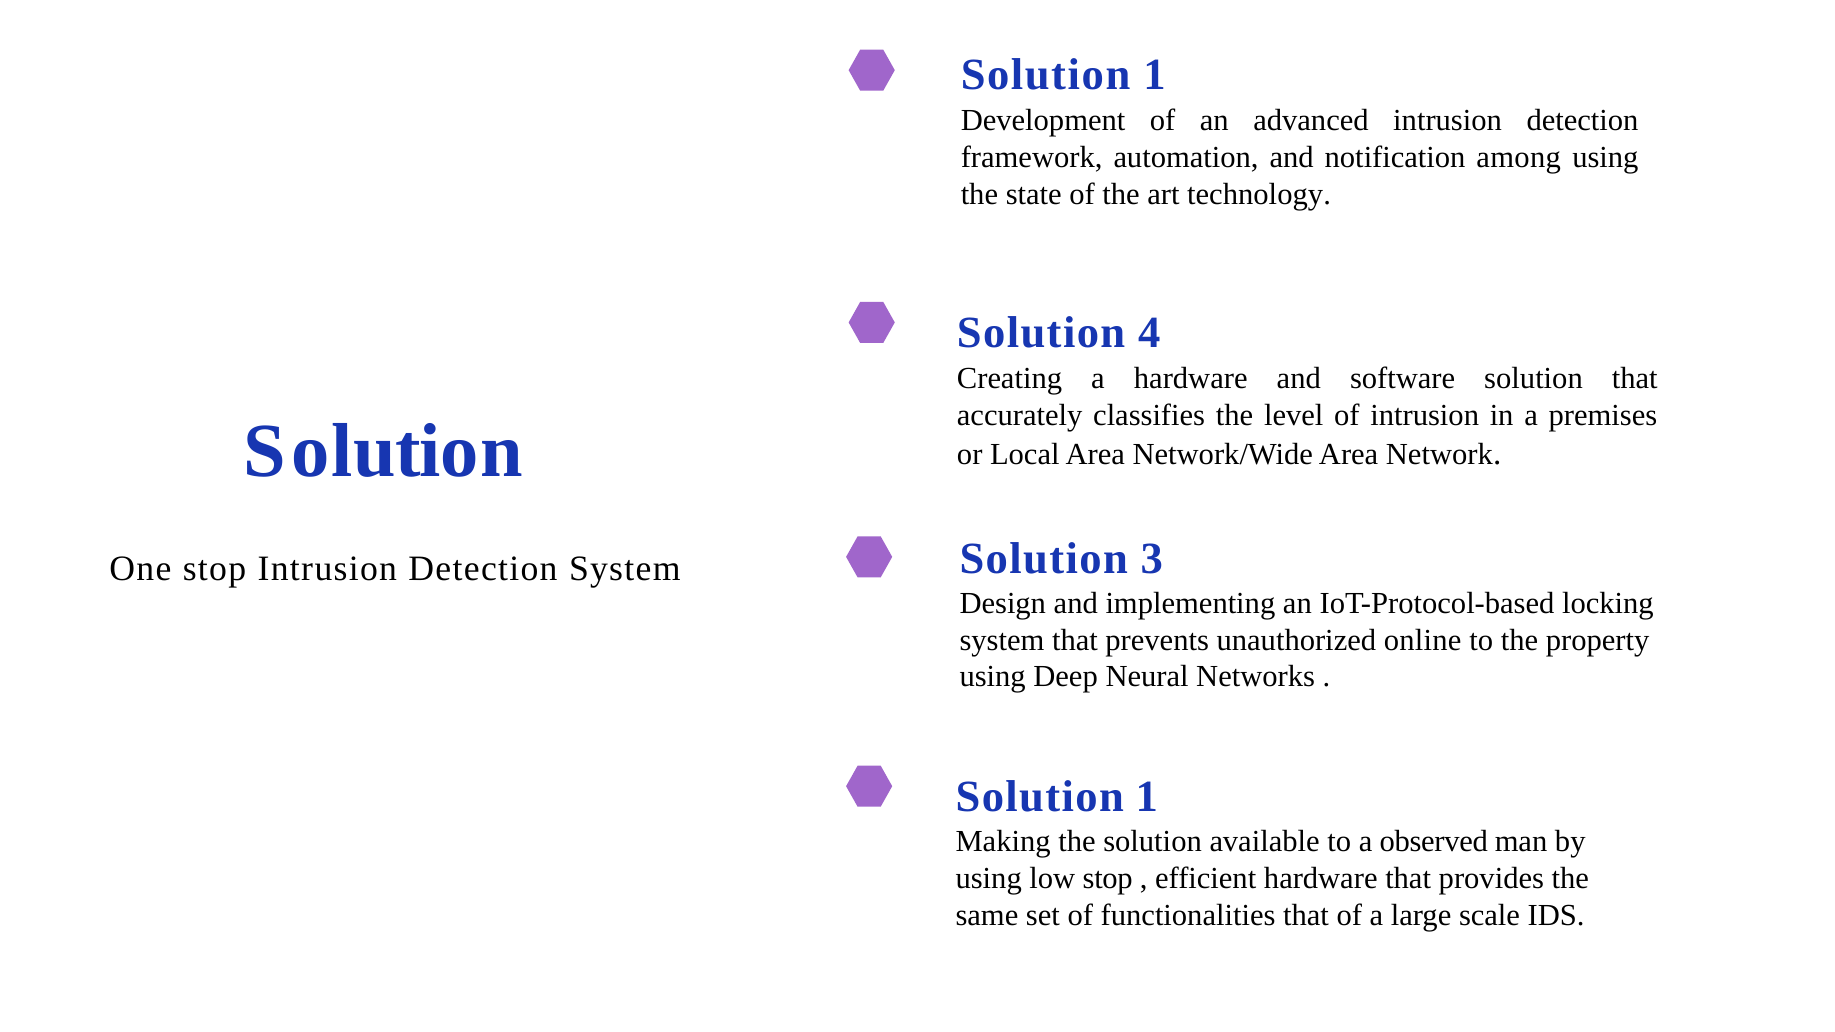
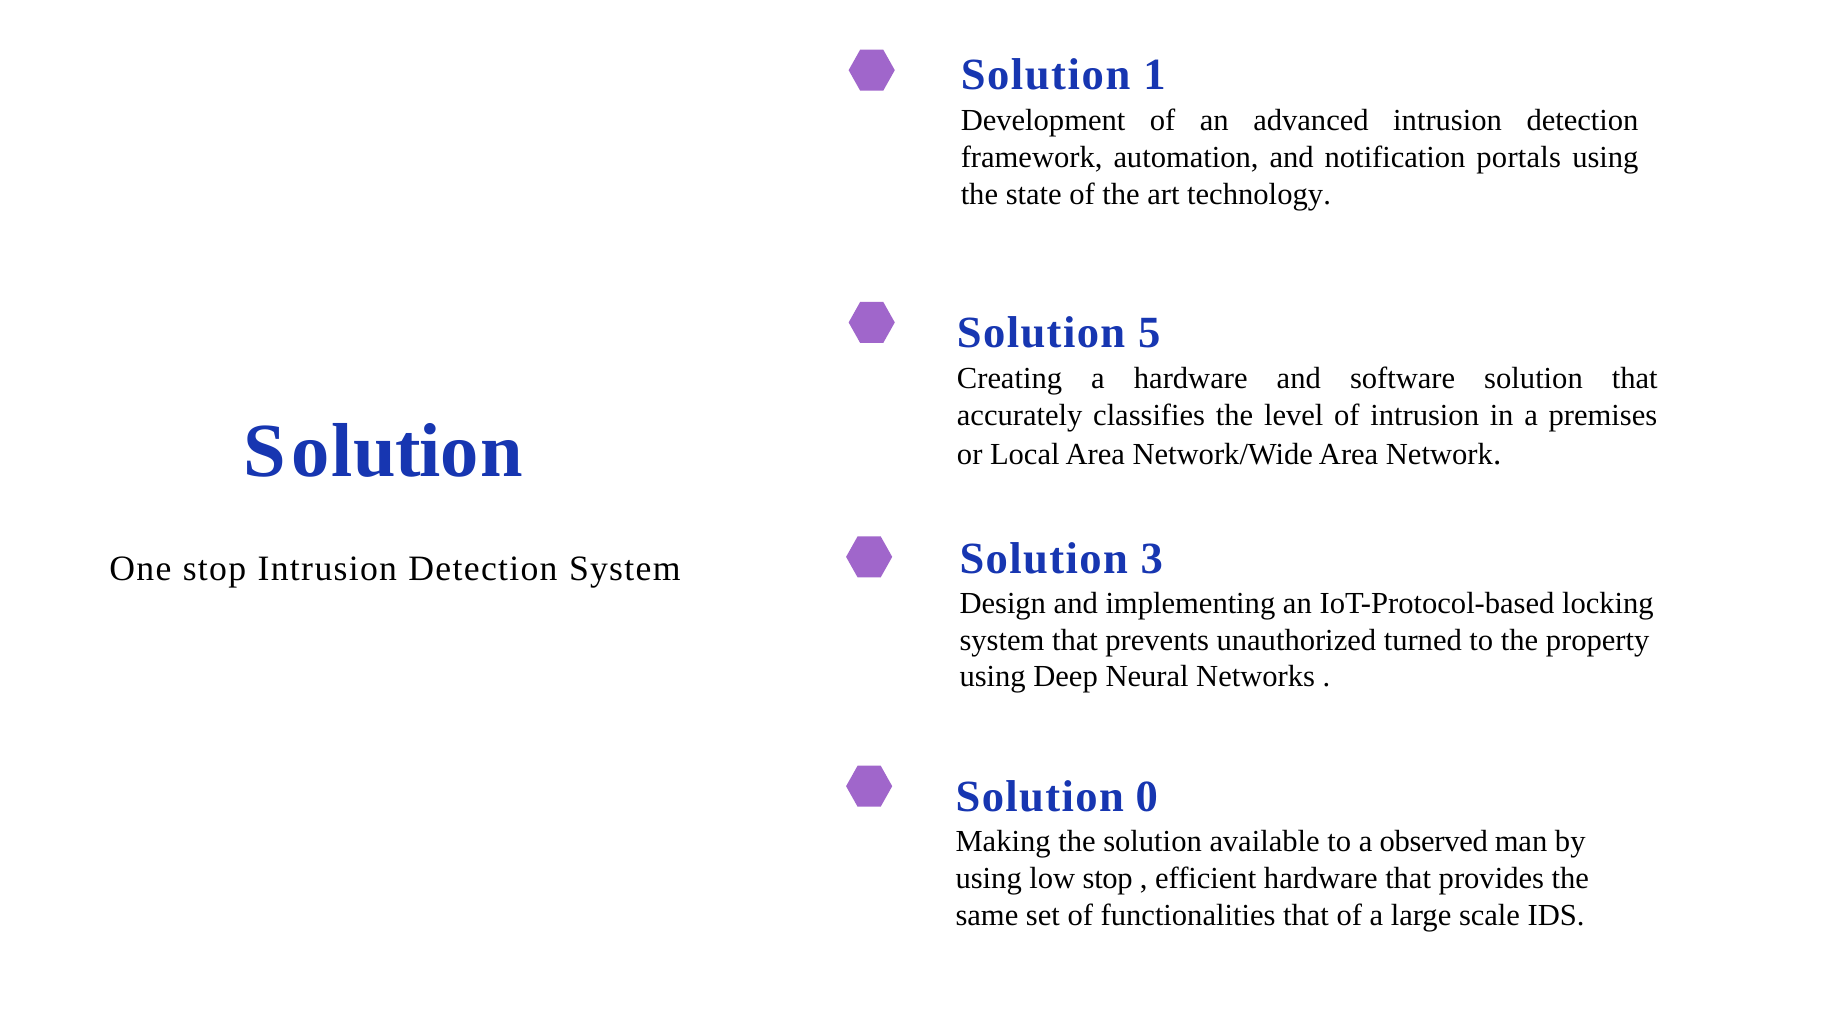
among: among -> portals
4: 4 -> 5
online: online -> turned
1 at (1147, 797): 1 -> 0
